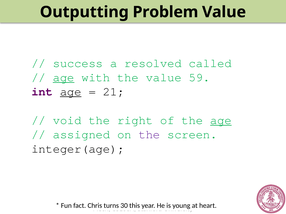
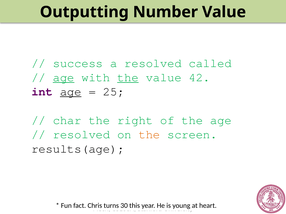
Problem: Problem -> Number
the at (128, 78) underline: none -> present
59: 59 -> 42
21: 21 -> 25
void: void -> char
age at (221, 120) underline: present -> none
assigned at (81, 135): assigned -> resolved
the at (149, 135) colour: purple -> orange
integer(age: integer(age -> results(age
